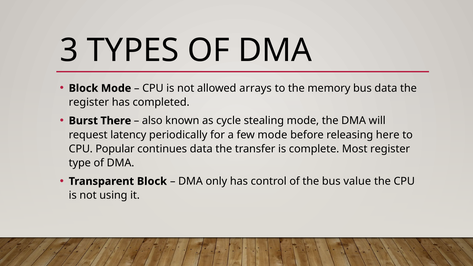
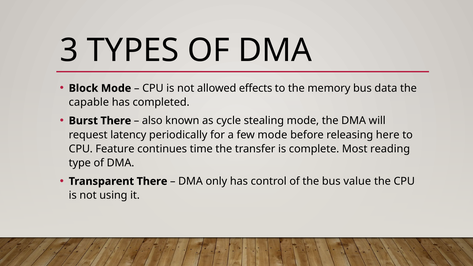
arrays: arrays -> effects
register at (89, 102): register -> capable
Popular: Popular -> Feature
continues data: data -> time
Most register: register -> reading
Transparent Block: Block -> There
